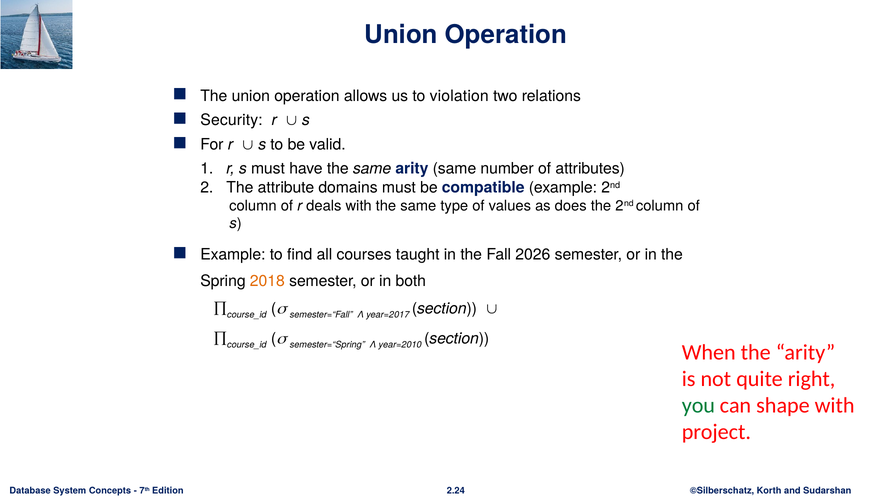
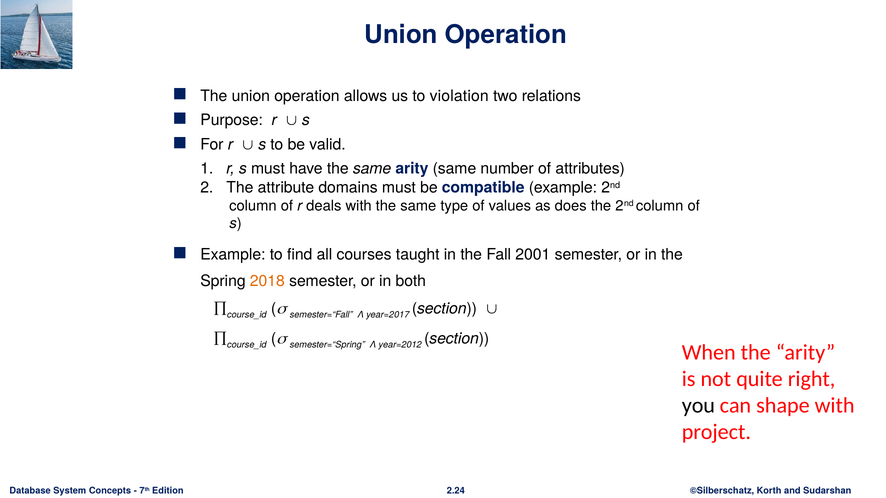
Security: Security -> Purpose
2026: 2026 -> 2001
year=2010: year=2010 -> year=2012
you colour: green -> black
